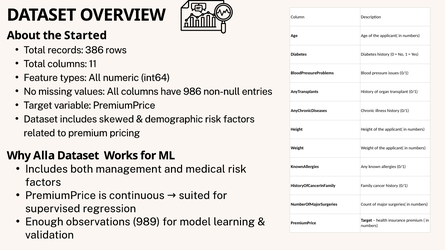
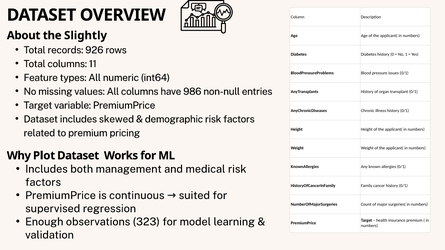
Started: Started -> Slightly
386: 386 -> 926
Alla: Alla -> Plot
989: 989 -> 323
